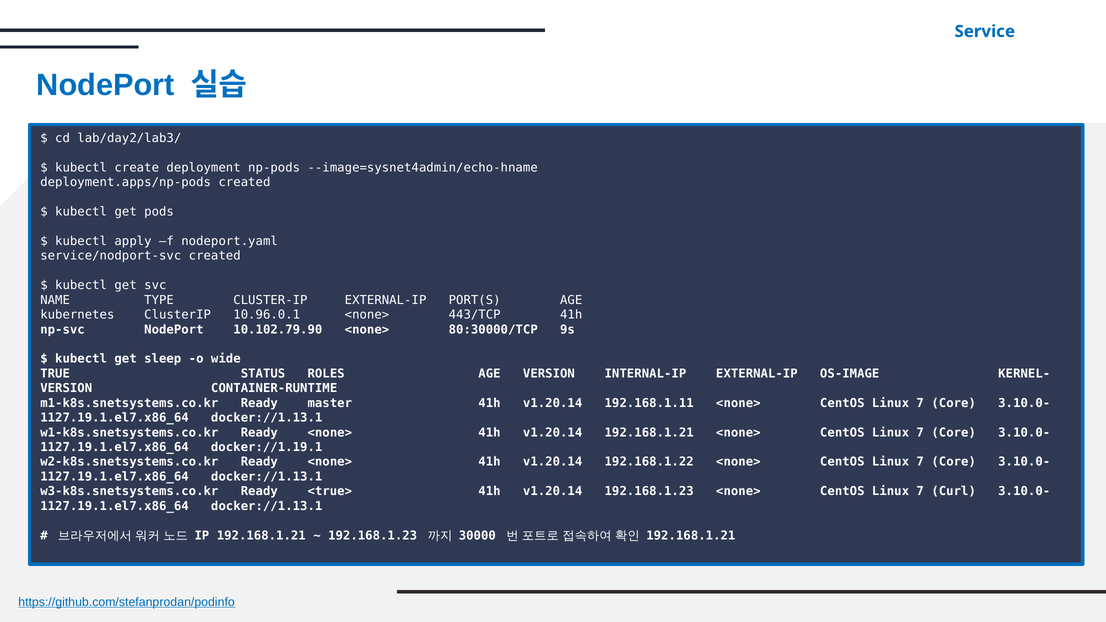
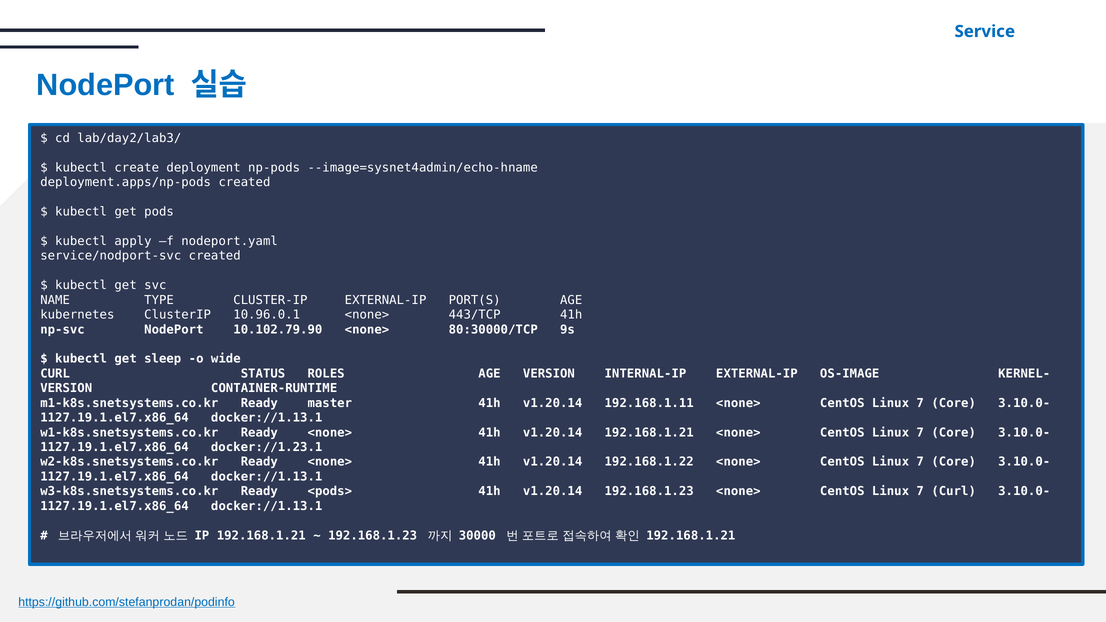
TRUE at (55, 374): TRUE -> CURL
docker://1.19.1: docker://1.19.1 -> docker://1.23.1
<true>: <true> -> <pods>
